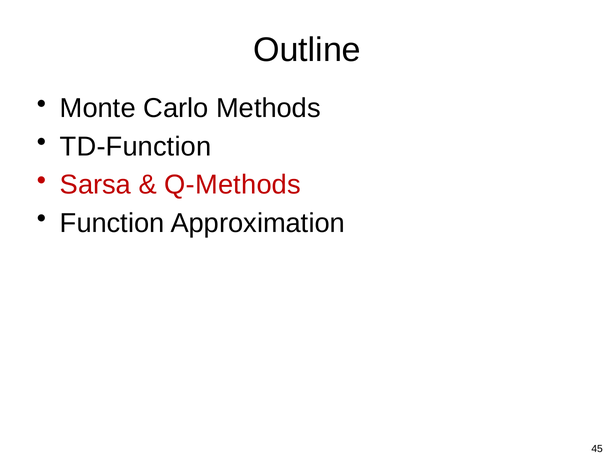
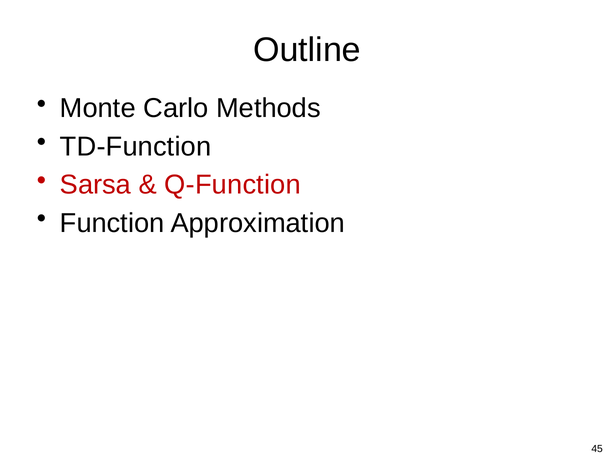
Q-Methods: Q-Methods -> Q-Function
